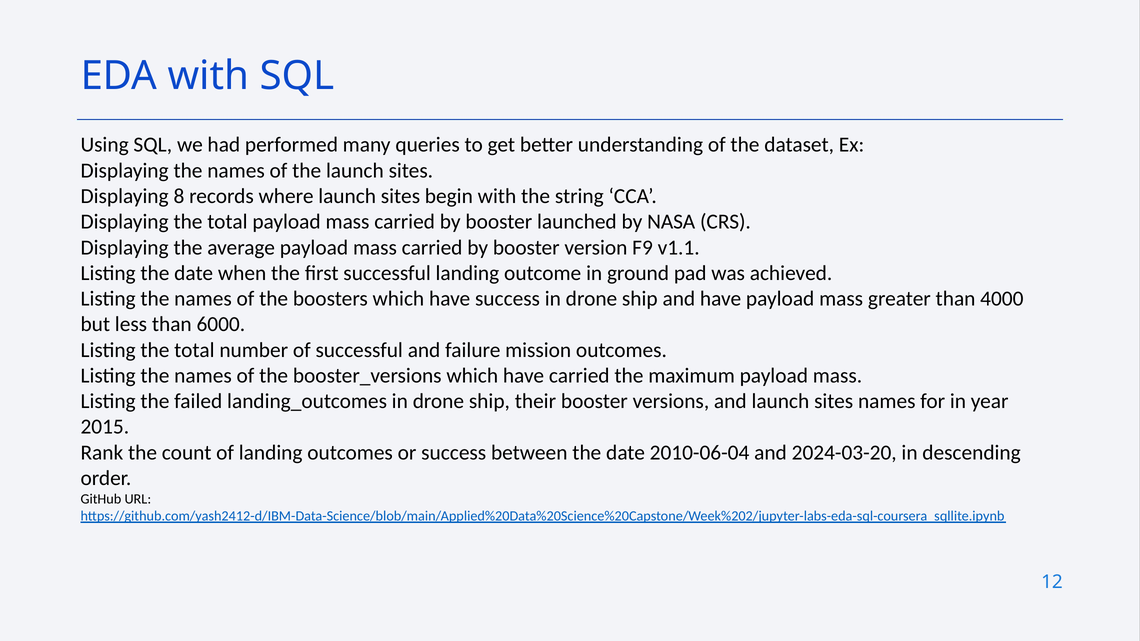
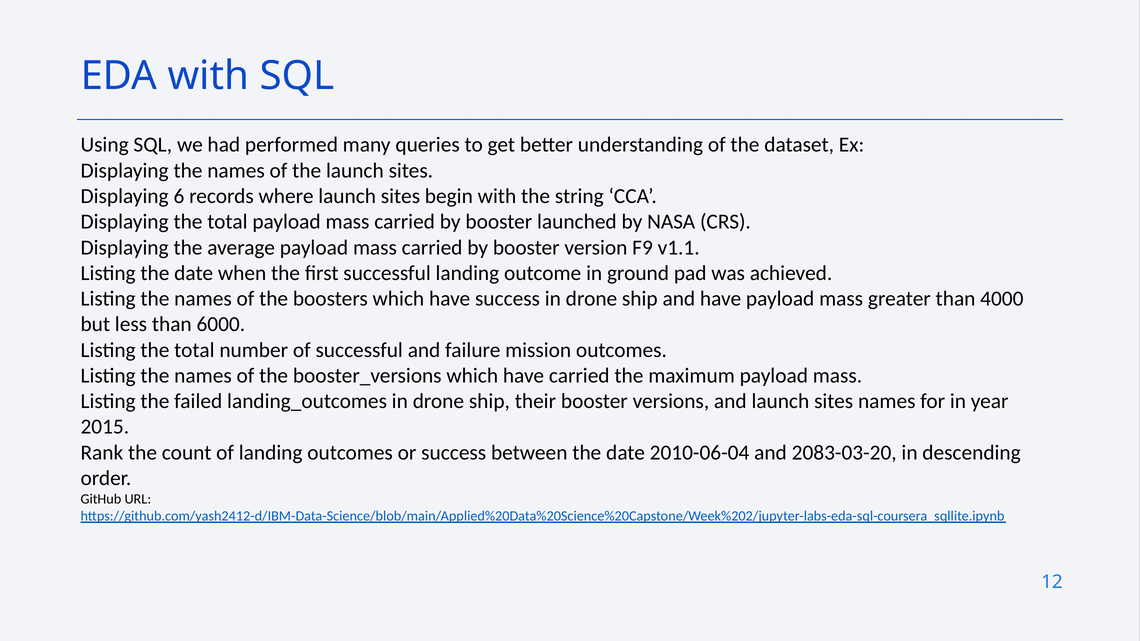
8: 8 -> 6
2024-03-20: 2024-03-20 -> 2083-03-20
